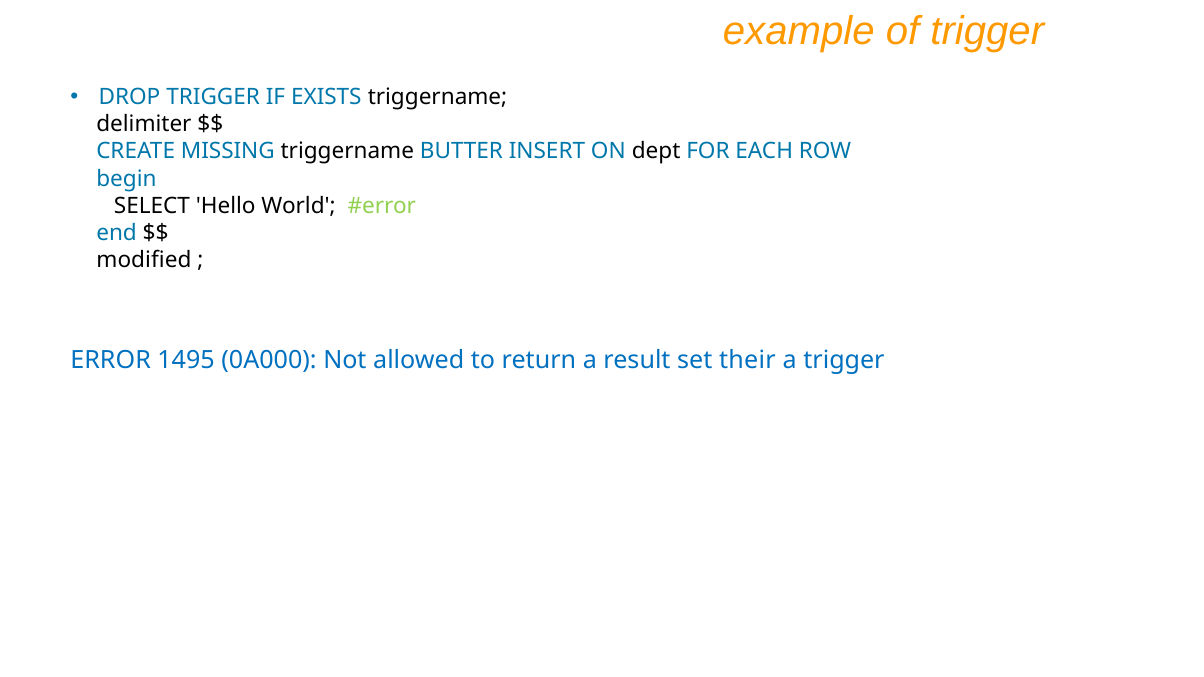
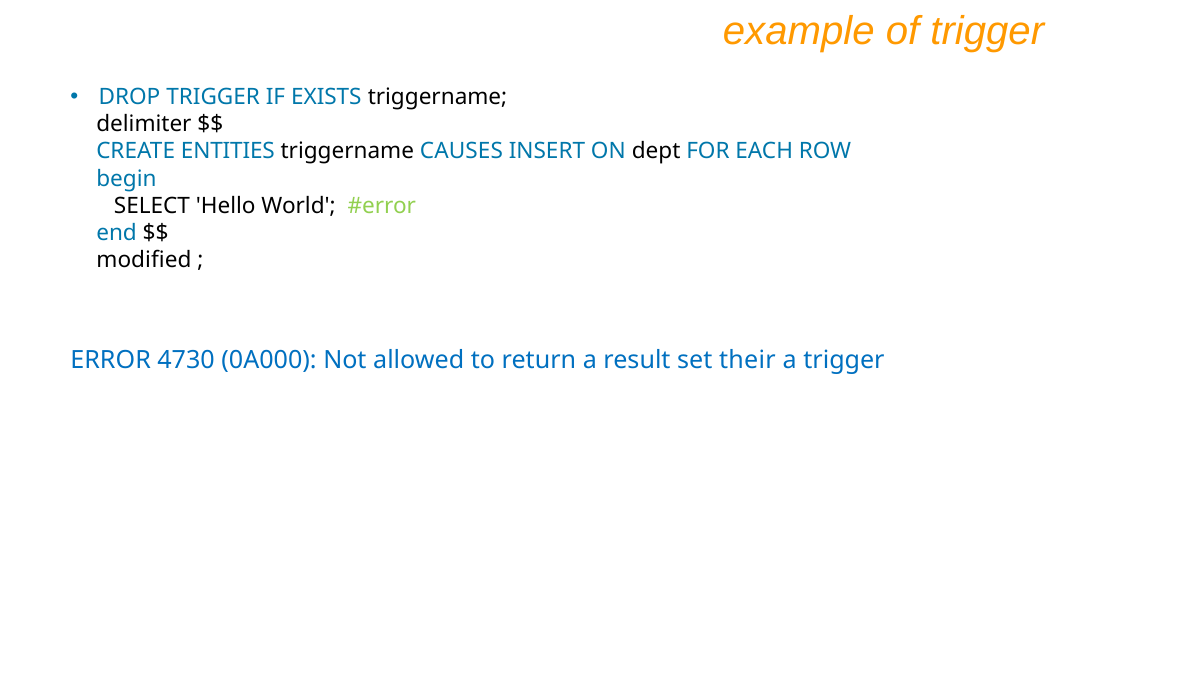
MISSING: MISSING -> ENTITIES
BUTTER: BUTTER -> CAUSES
1495: 1495 -> 4730
